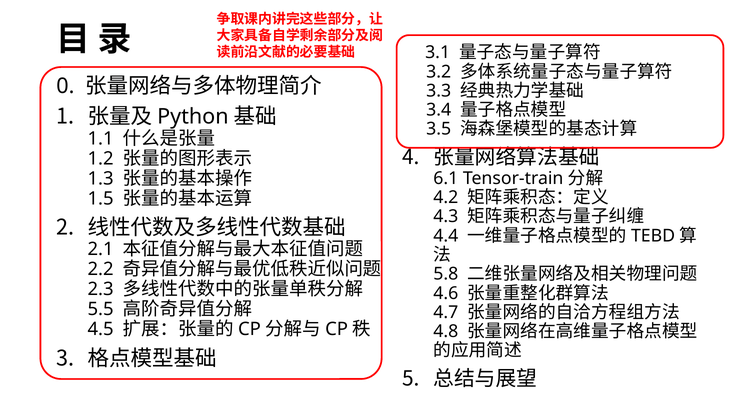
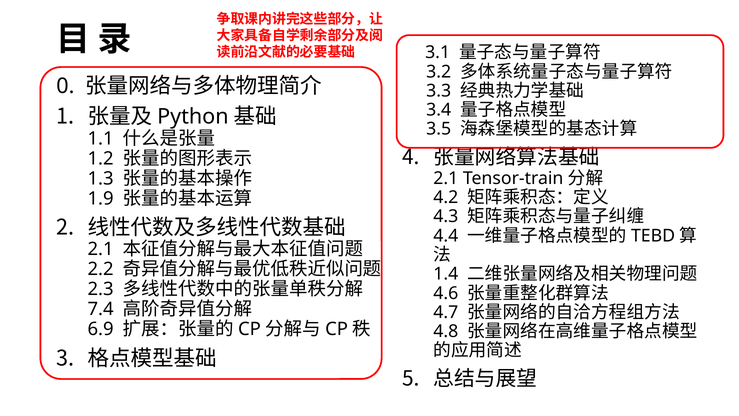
6.1 at (446, 178): 6.1 -> 2.1
1.5: 1.5 -> 1.9
5.8: 5.8 -> 1.4
5.5: 5.5 -> 7.4
4.5: 4.5 -> 6.9
